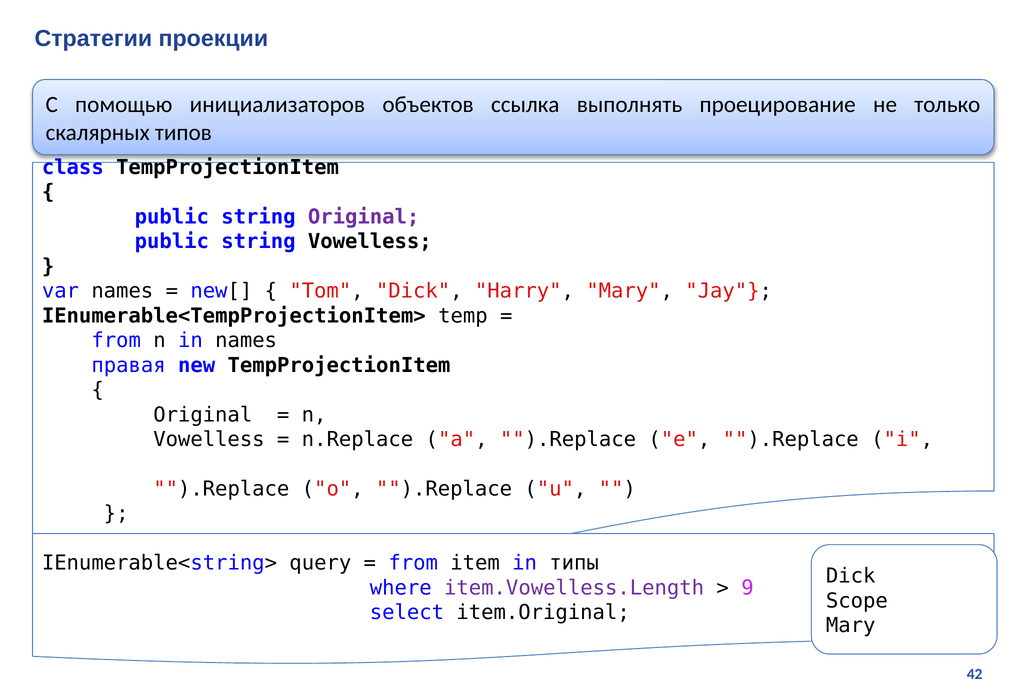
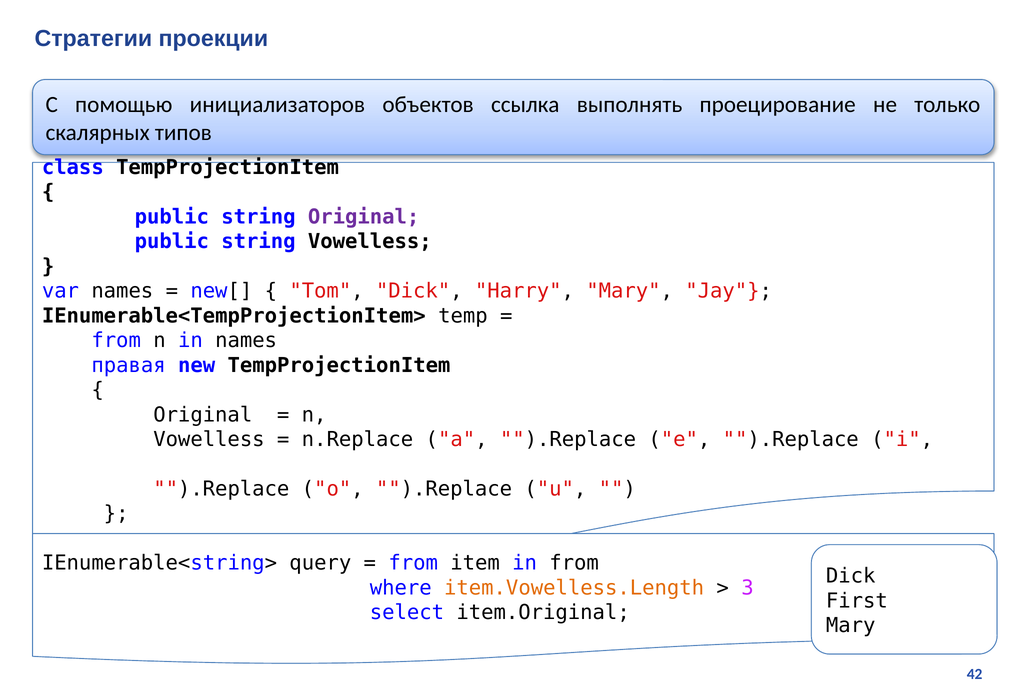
in типы: типы -> from
item.Vowelless.Length colour: purple -> orange
9: 9 -> 3
Scope: Scope -> First
